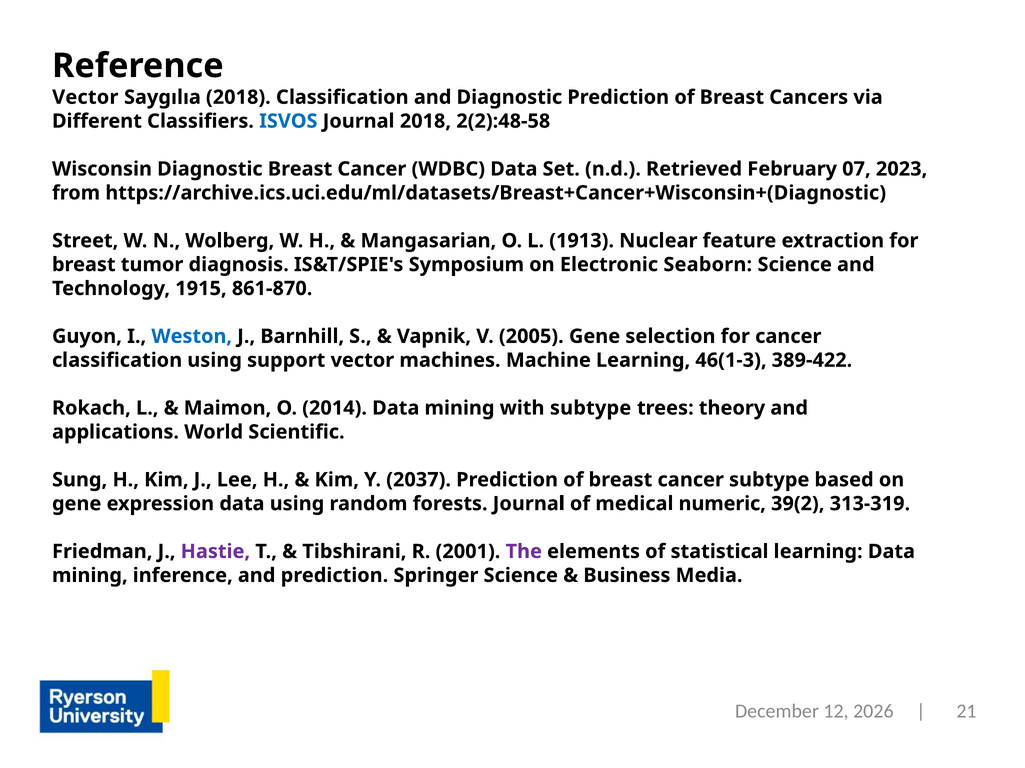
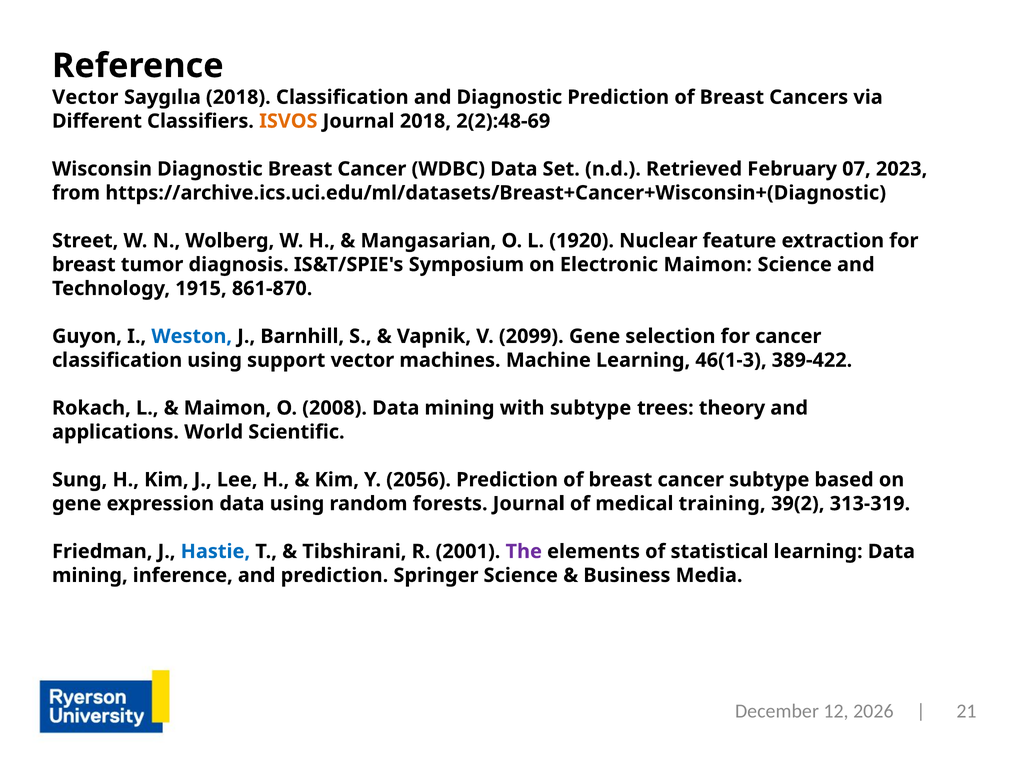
ISVOS colour: blue -> orange
2(2):48-58: 2(2):48-58 -> 2(2):48-69
1913: 1913 -> 1920
Electronic Seaborn: Seaborn -> Maimon
2005: 2005 -> 2099
2014: 2014 -> 2008
2037: 2037 -> 2056
numeric: numeric -> training
Hastie colour: purple -> blue
